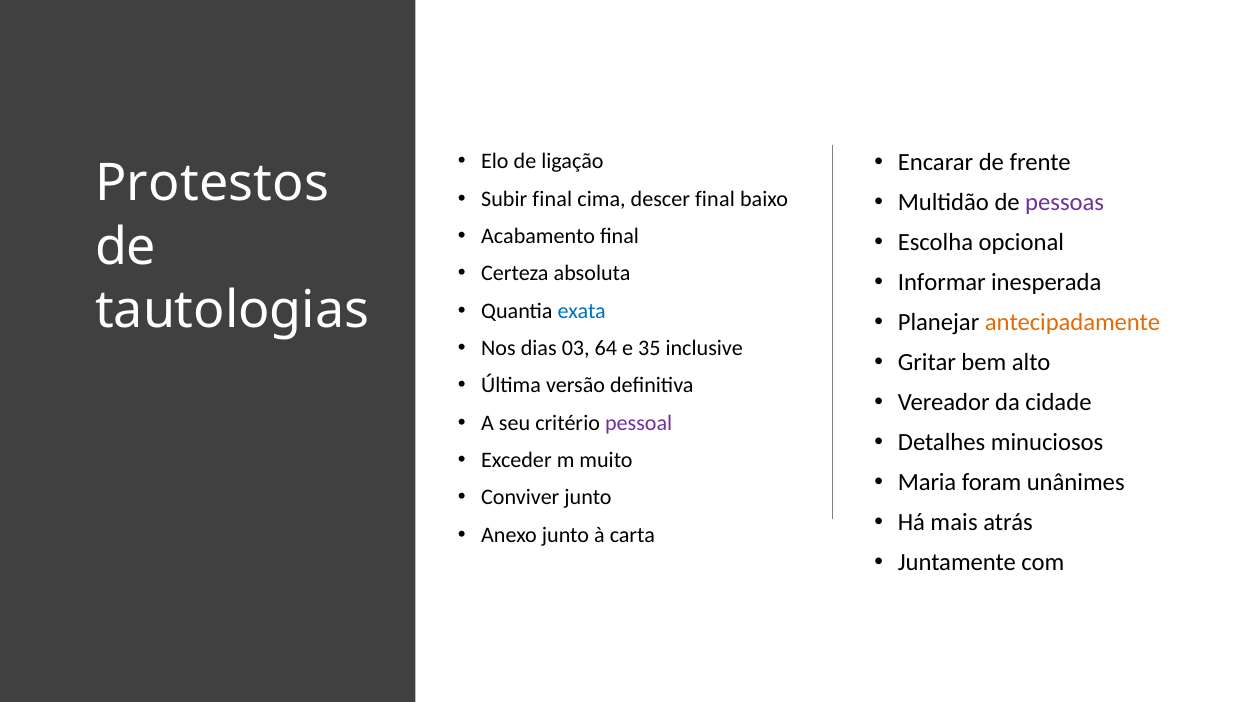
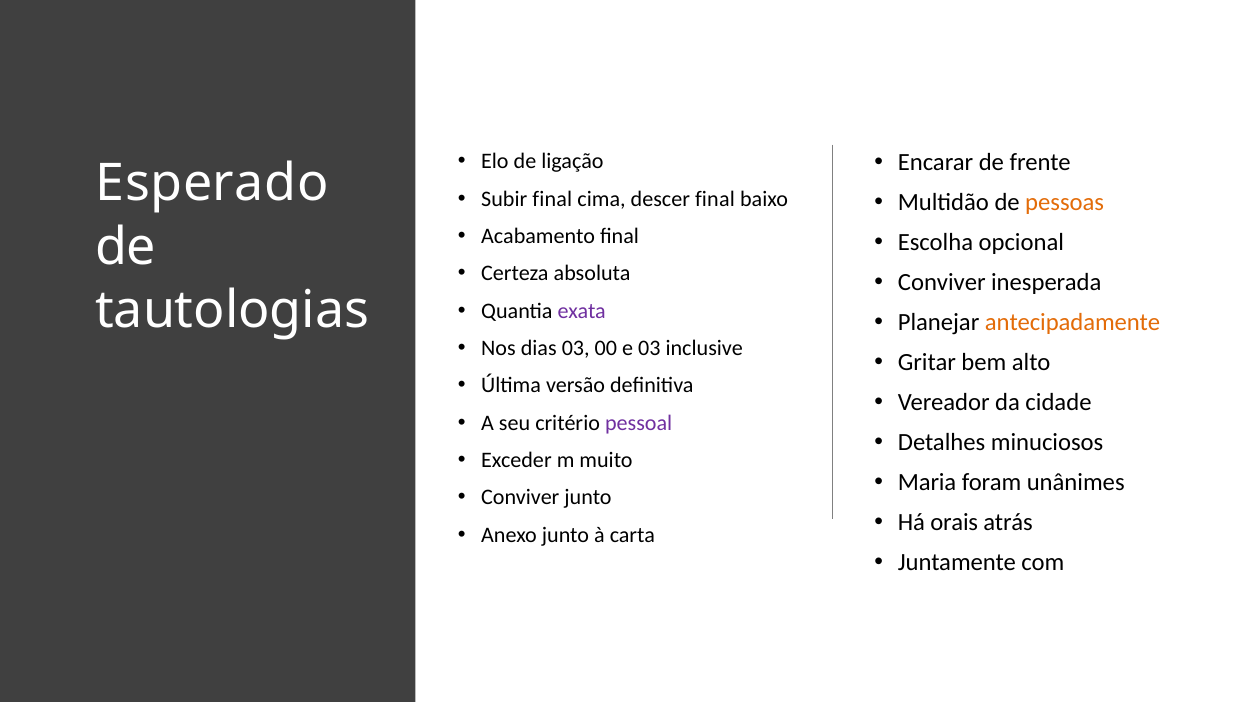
Protestos: Protestos -> Esperado
pessoas colour: purple -> orange
Informar at (942, 283): Informar -> Conviver
exata colour: blue -> purple
64: 64 -> 00
e 35: 35 -> 03
mais: mais -> orais
